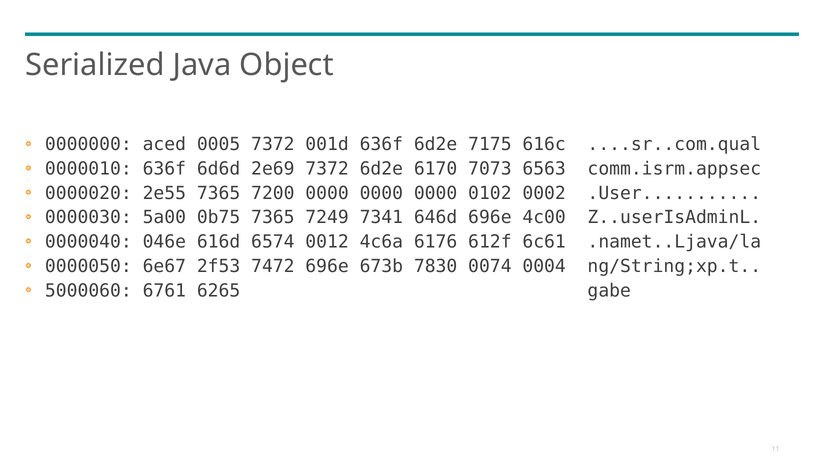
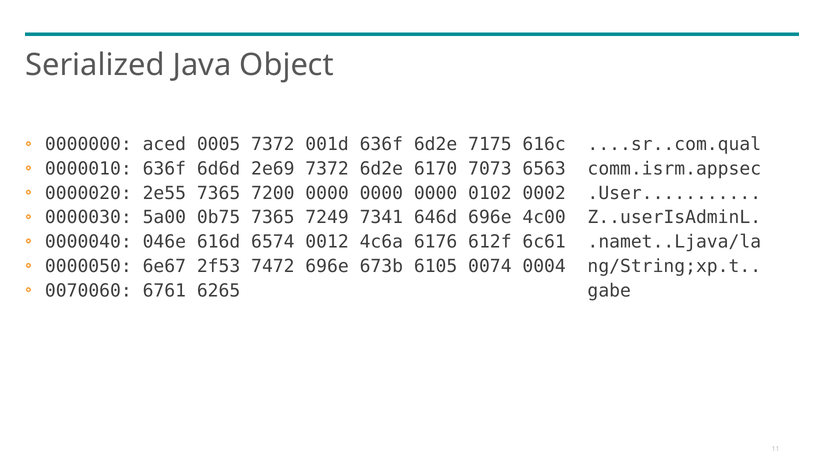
7830: 7830 -> 6105
5000060: 5000060 -> 0070060
